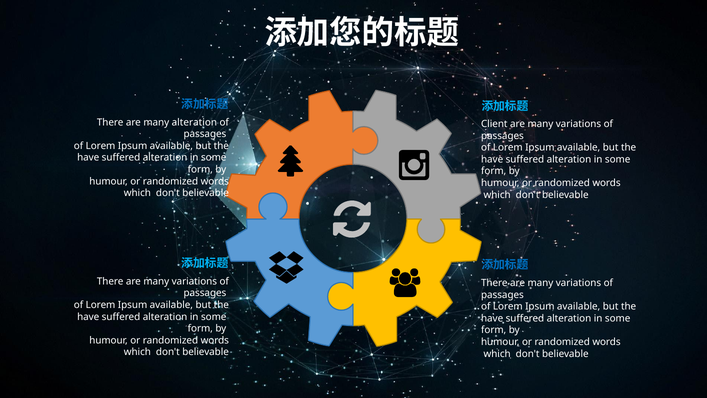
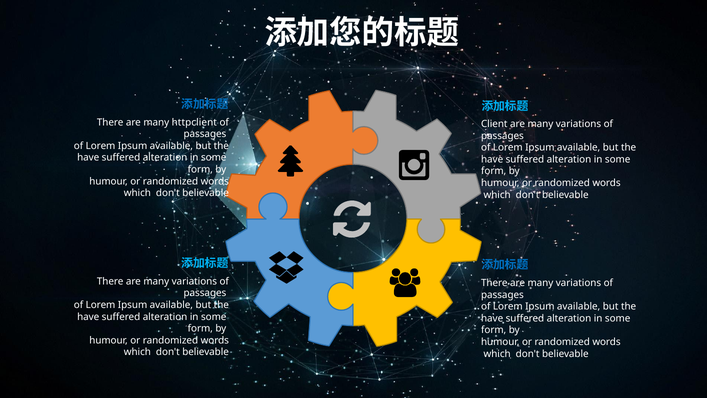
many alteration: alteration -> httpclient
